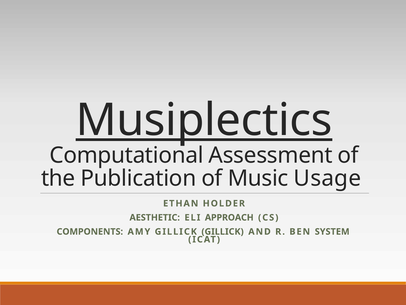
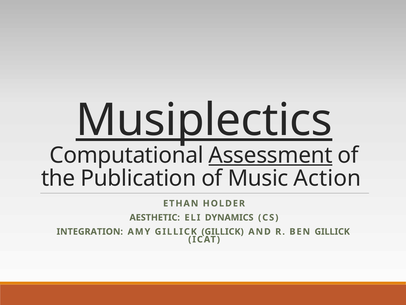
Assessment underline: none -> present
Usage: Usage -> Action
APPROACH: APPROACH -> DYNAMICS
COMPONENTS: COMPONENTS -> INTEGRATION
BEN SYSTEM: SYSTEM -> GILLICK
